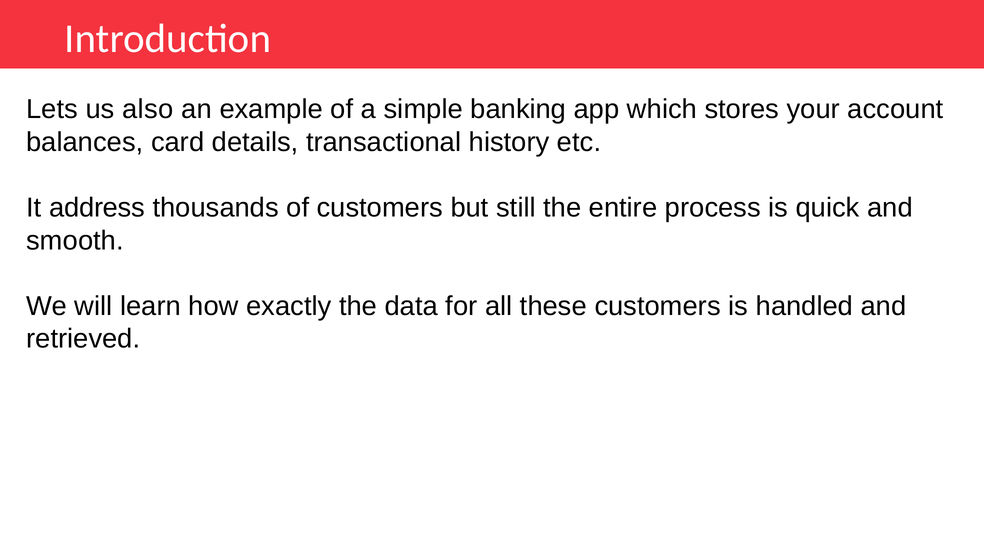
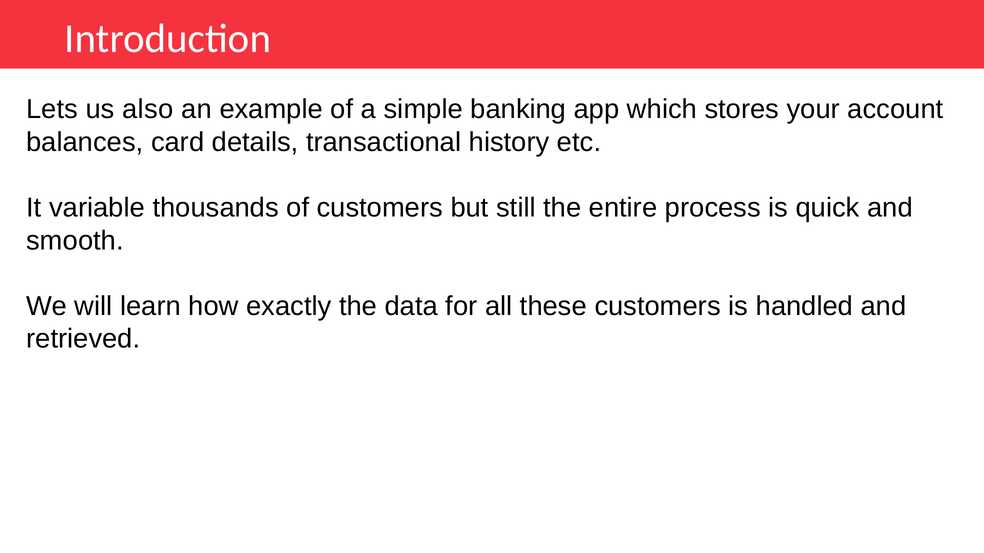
address: address -> variable
